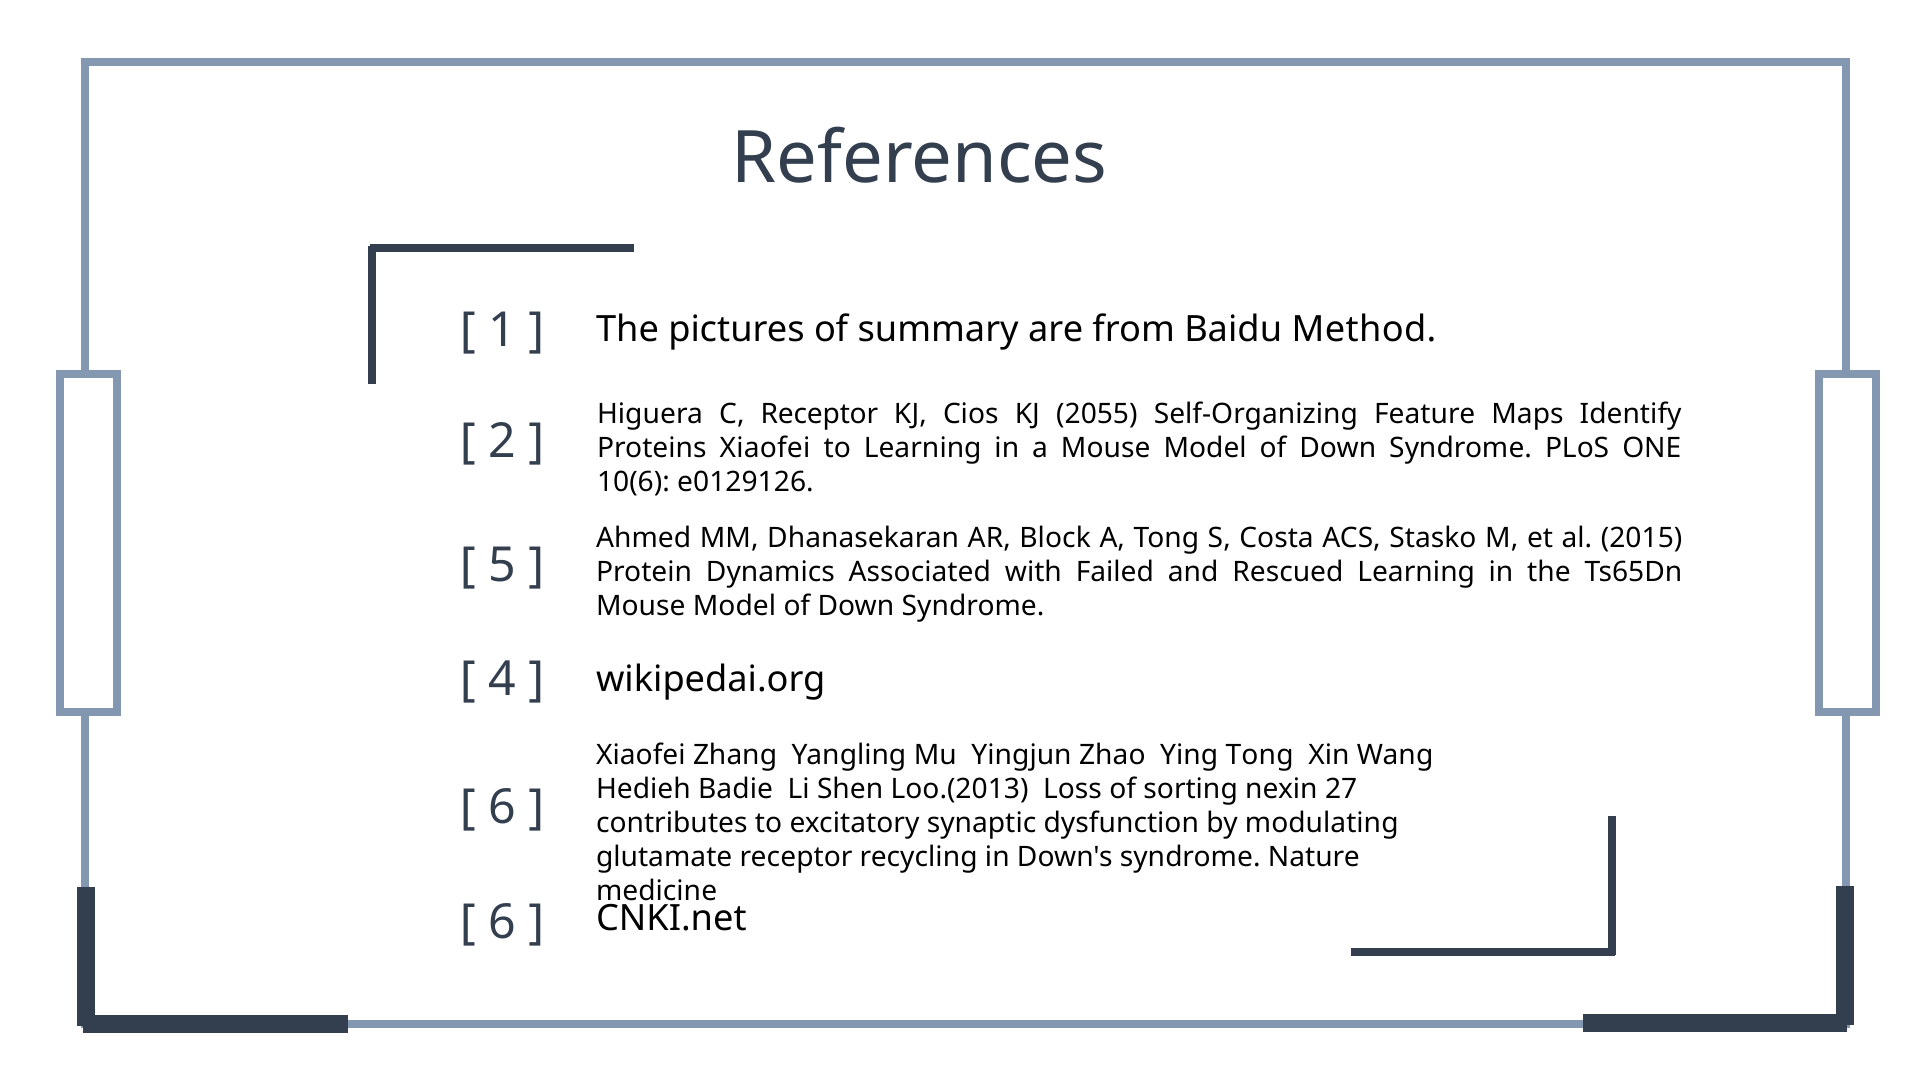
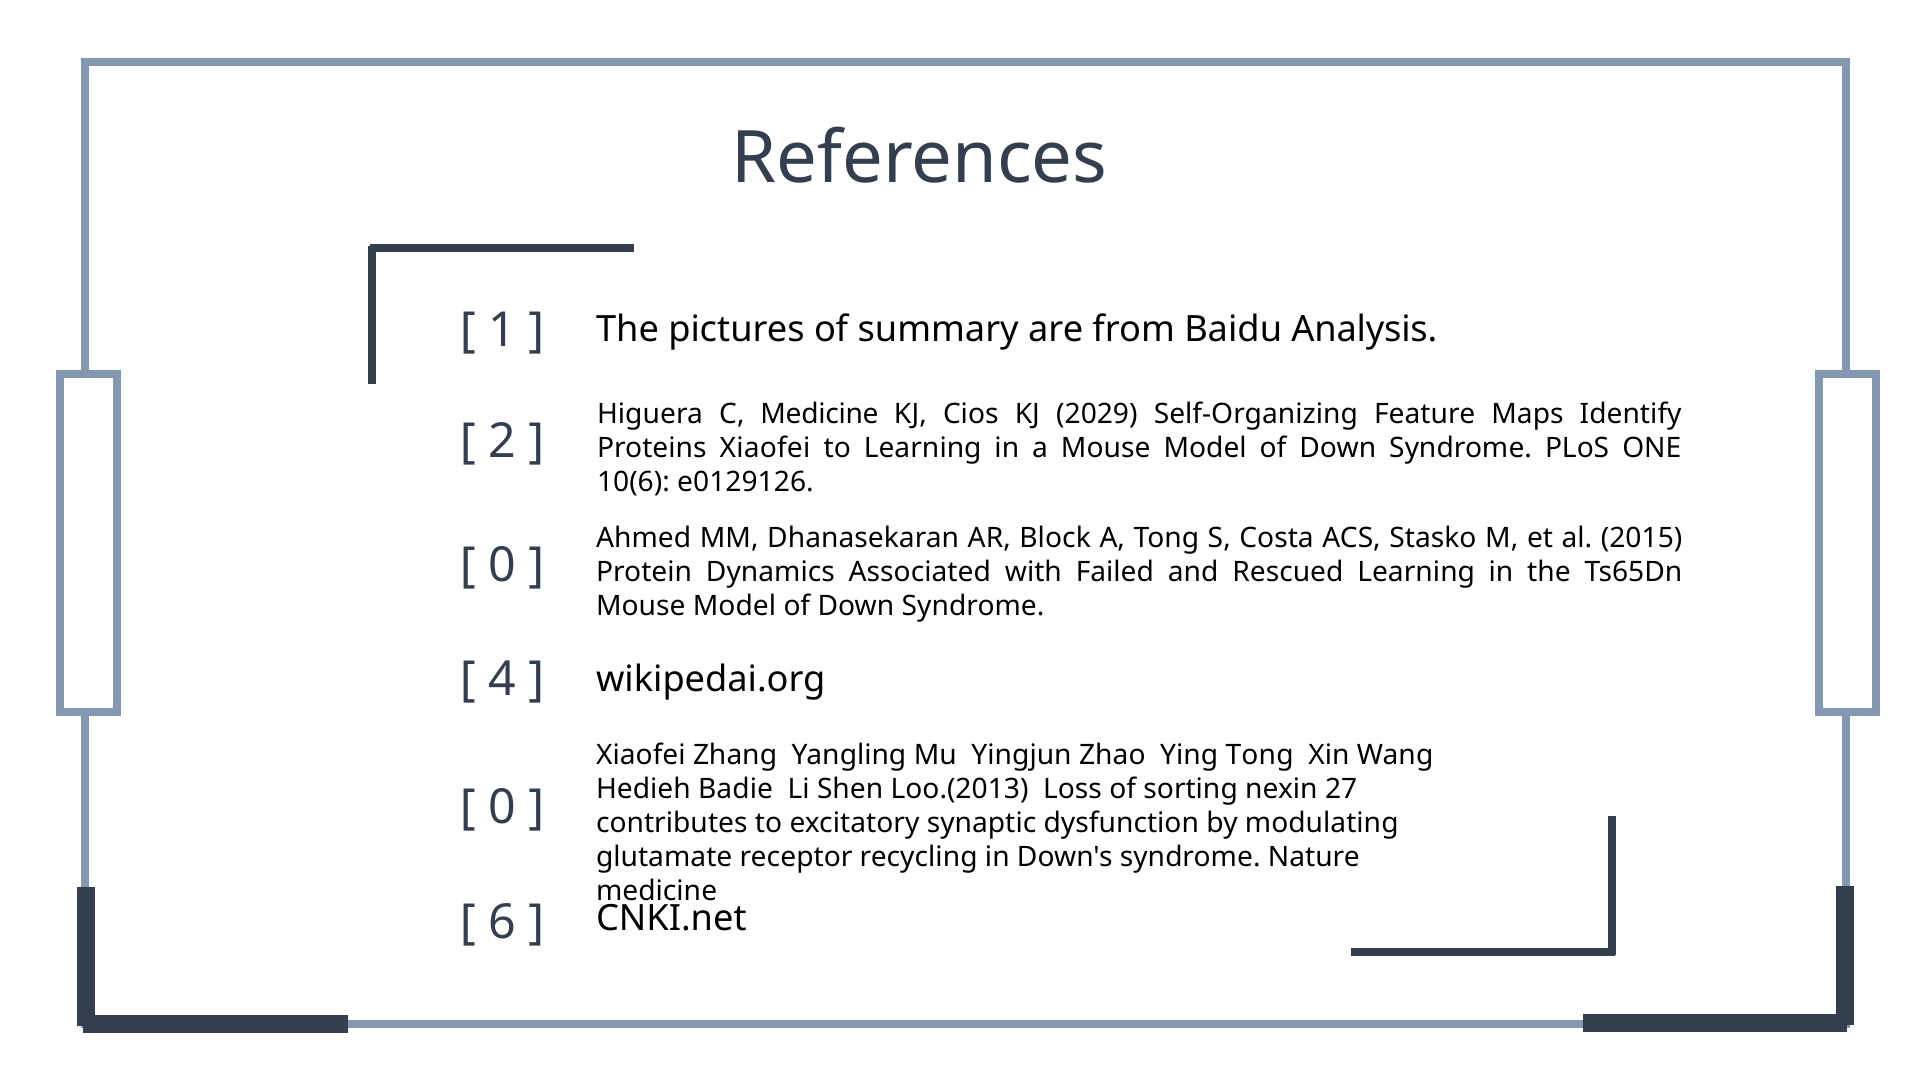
Method: Method -> Analysis
C Receptor: Receptor -> Medicine
2055: 2055 -> 2029
5 at (502, 566): 5 -> 0
6 at (502, 808): 6 -> 0
